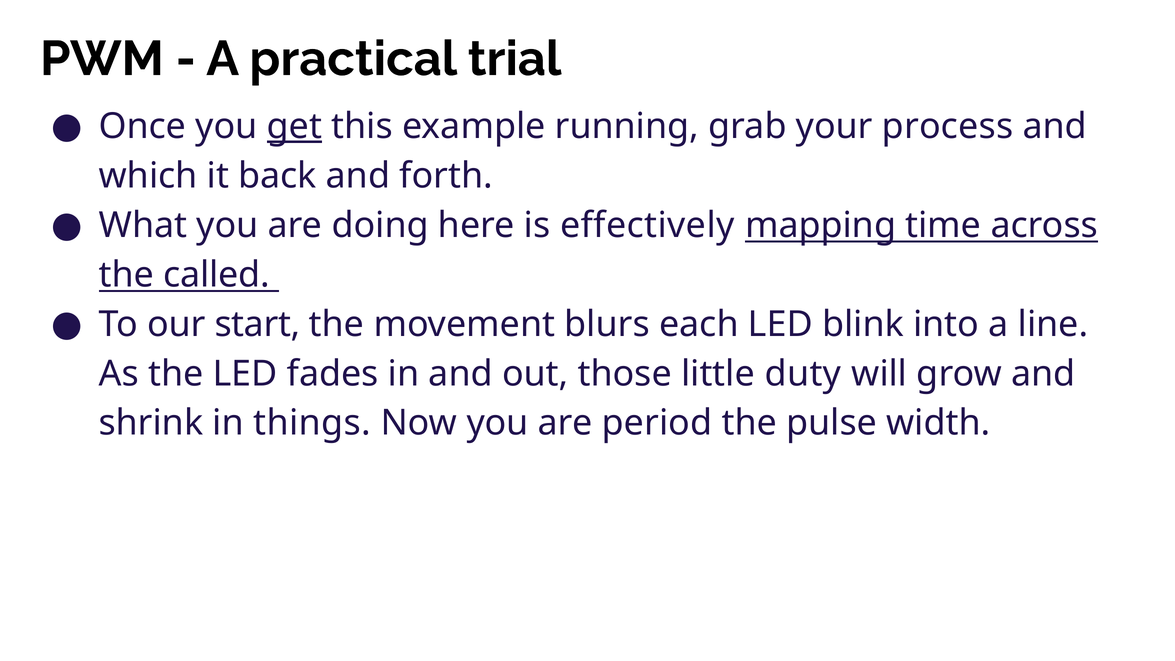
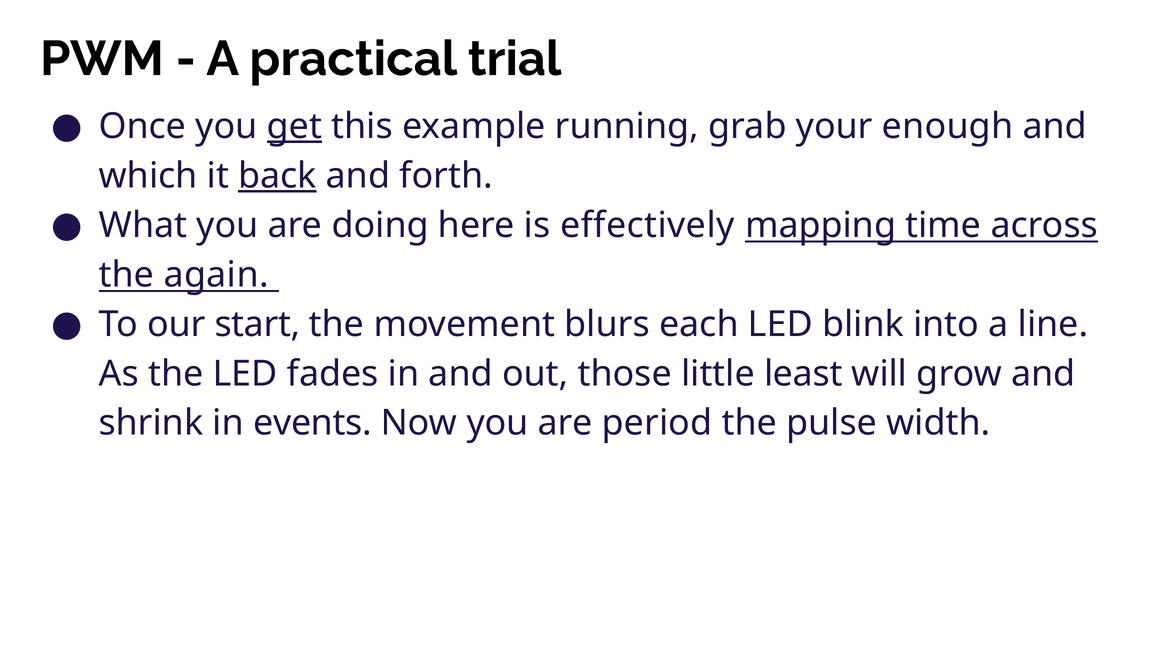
process: process -> enough
back underline: none -> present
called: called -> again
duty: duty -> least
things: things -> events
